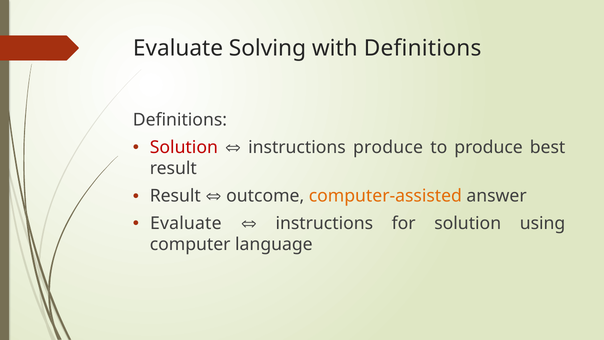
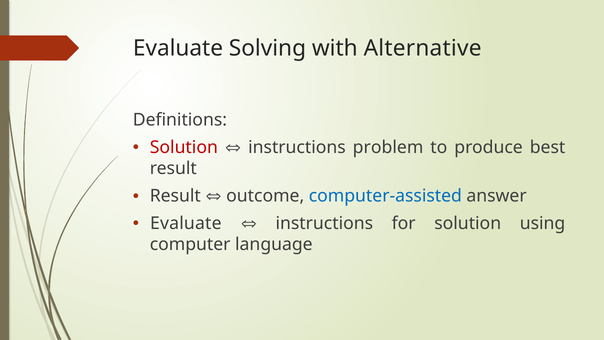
with Definitions: Definitions -> Alternative
instructions produce: produce -> problem
computer-assisted colour: orange -> blue
